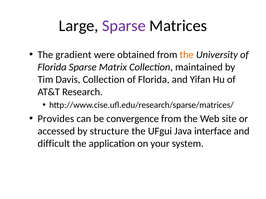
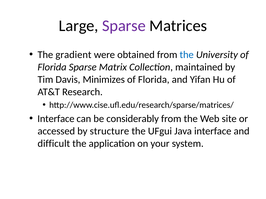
the at (187, 55) colour: orange -> blue
Davis Collection: Collection -> Minimizes
Provides at (56, 119): Provides -> Interface
convergence: convergence -> considerably
